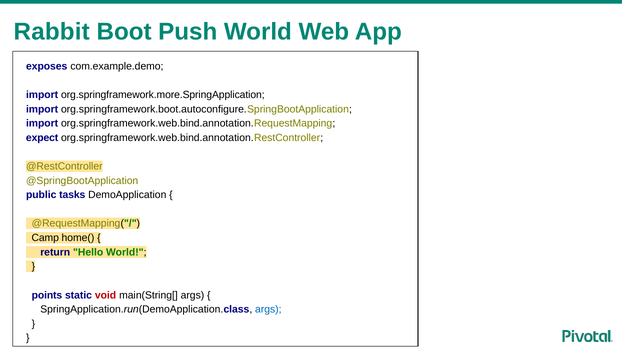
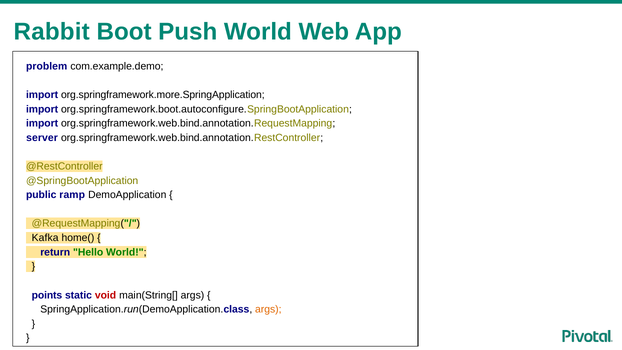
exposes: exposes -> problem
expect: expect -> server
tasks: tasks -> ramp
Camp: Camp -> Kafka
args at (268, 309) colour: blue -> orange
